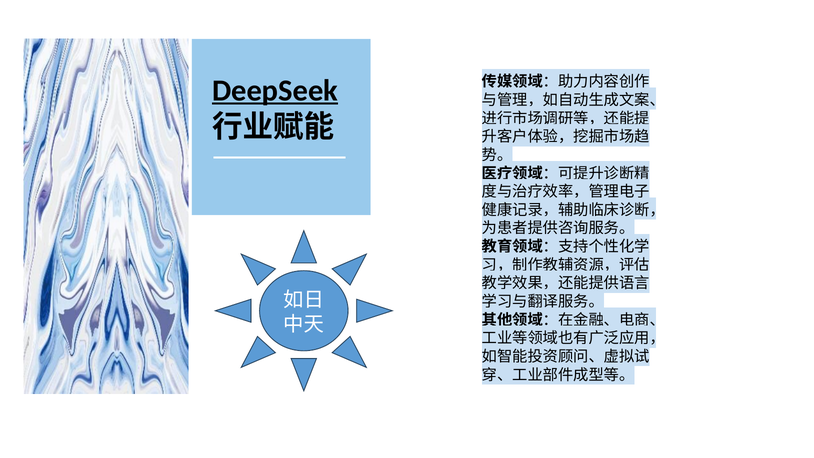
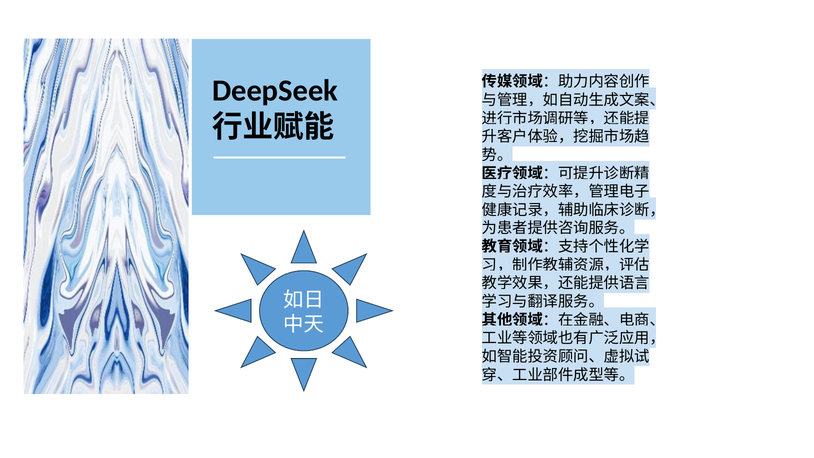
DeepSeek underline: present -> none
